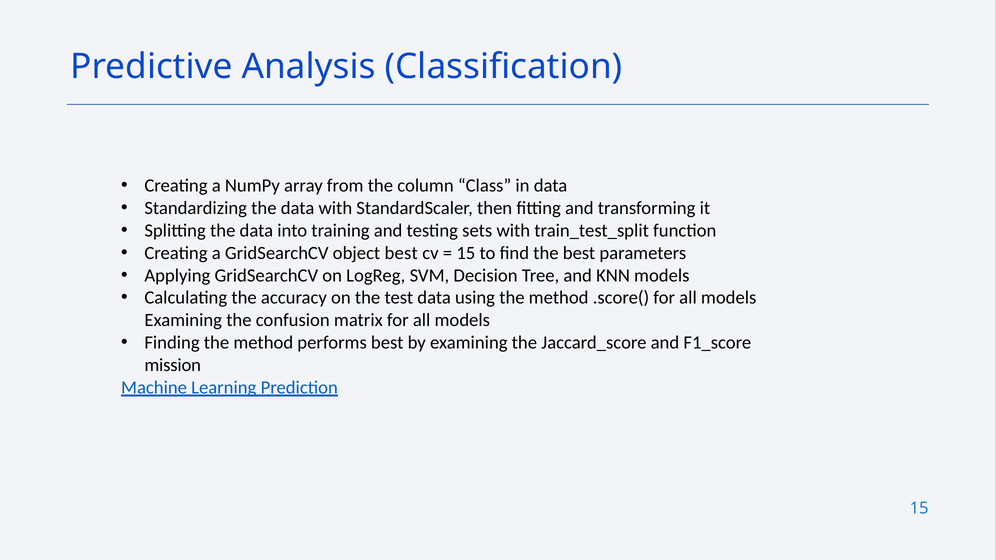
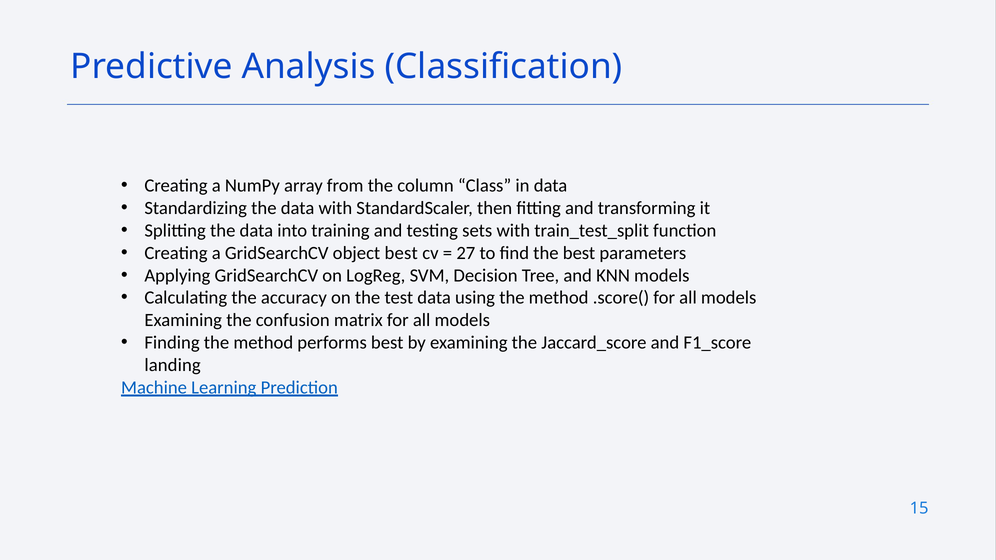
15 at (466, 253): 15 -> 27
mission: mission -> landing
